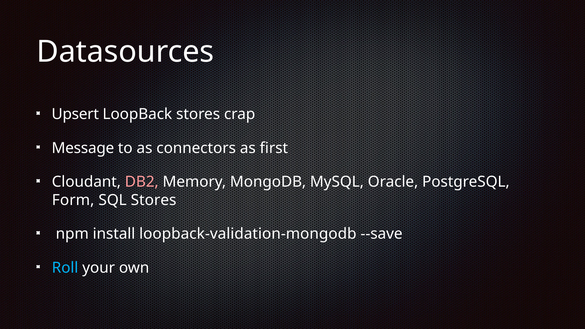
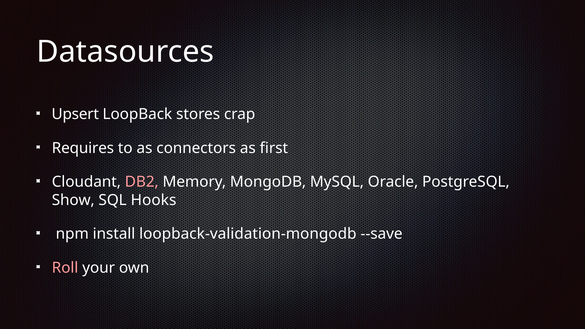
Message: Message -> Requires
Form: Form -> Show
SQL Stores: Stores -> Hooks
Roll colour: light blue -> pink
